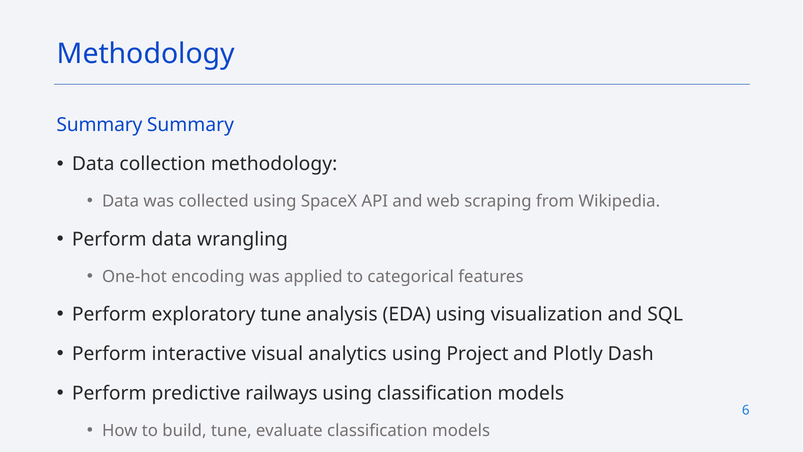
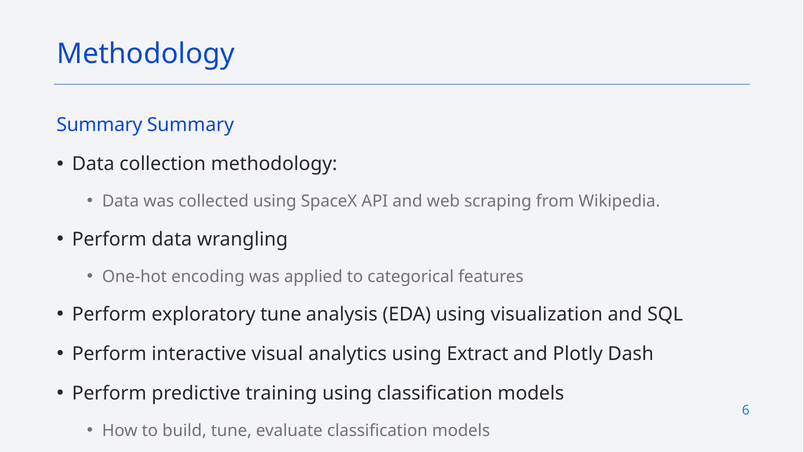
Project: Project -> Extract
railways: railways -> training
